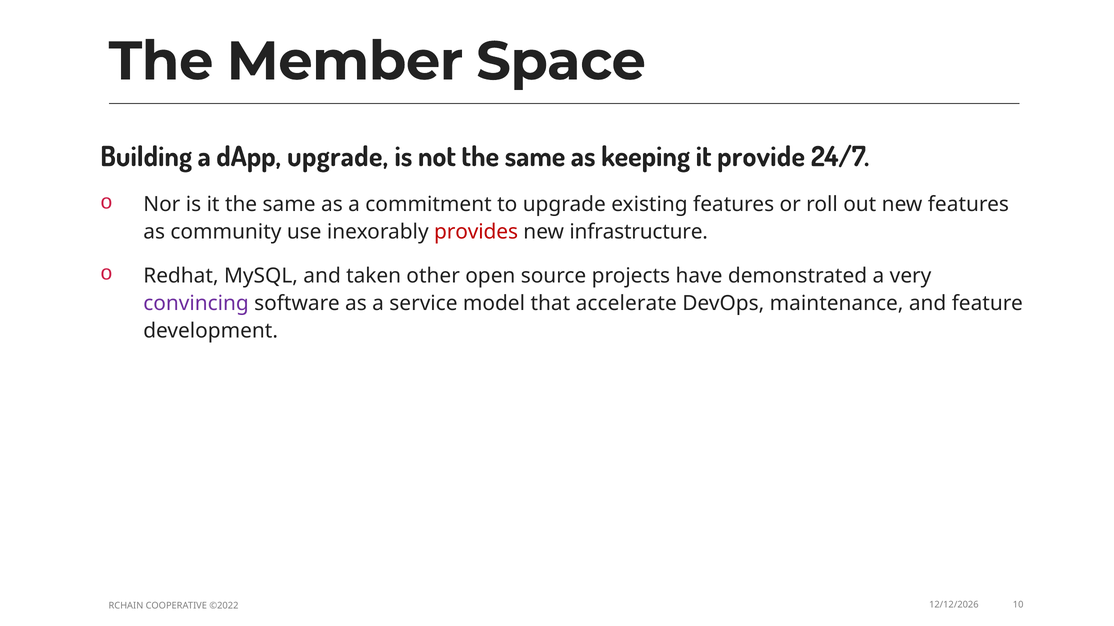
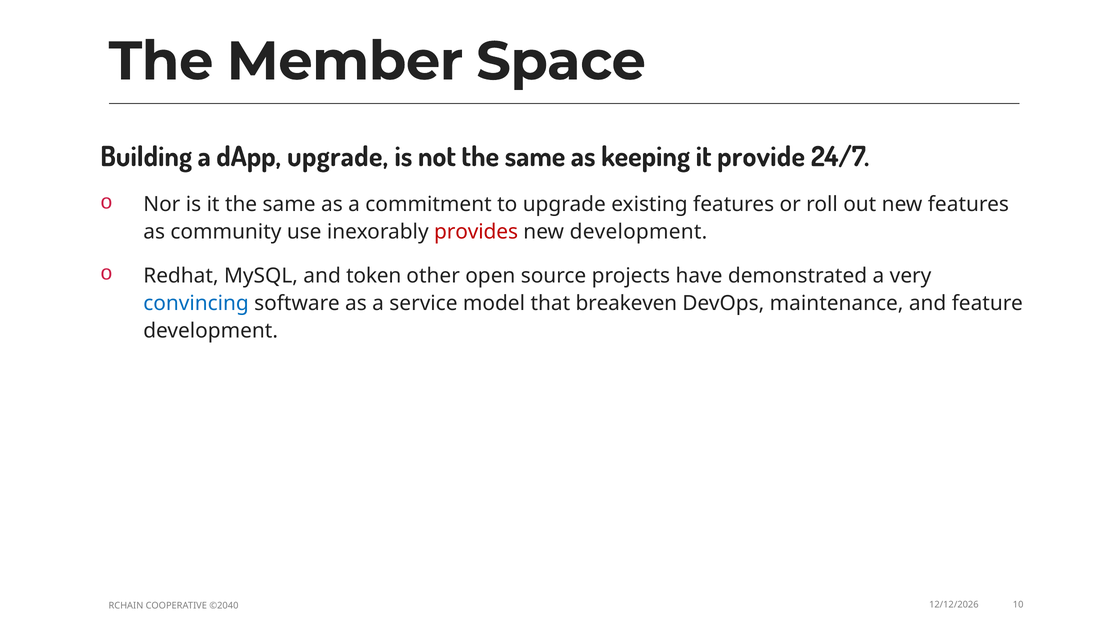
new infrastructure: infrastructure -> development
taken: taken -> token
convincing colour: purple -> blue
accelerate: accelerate -> breakeven
©2022: ©2022 -> ©2040
